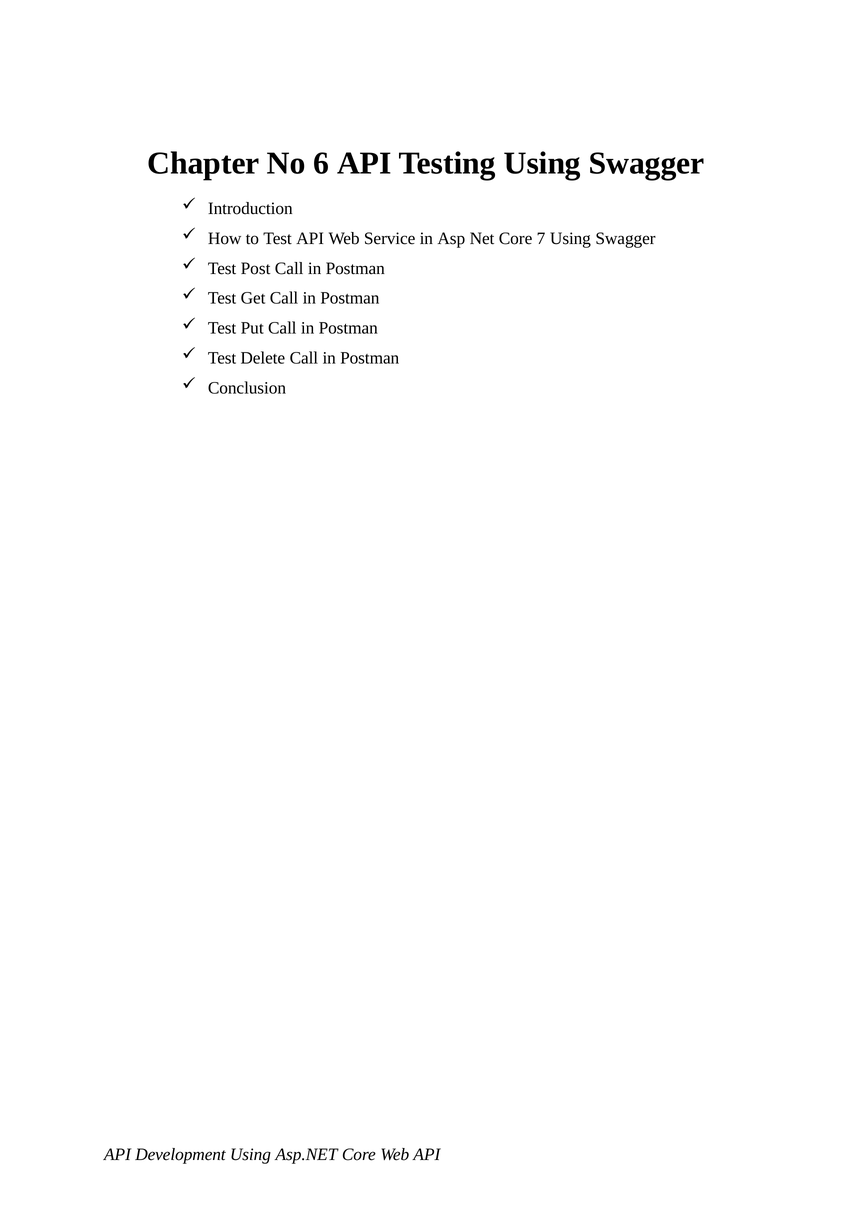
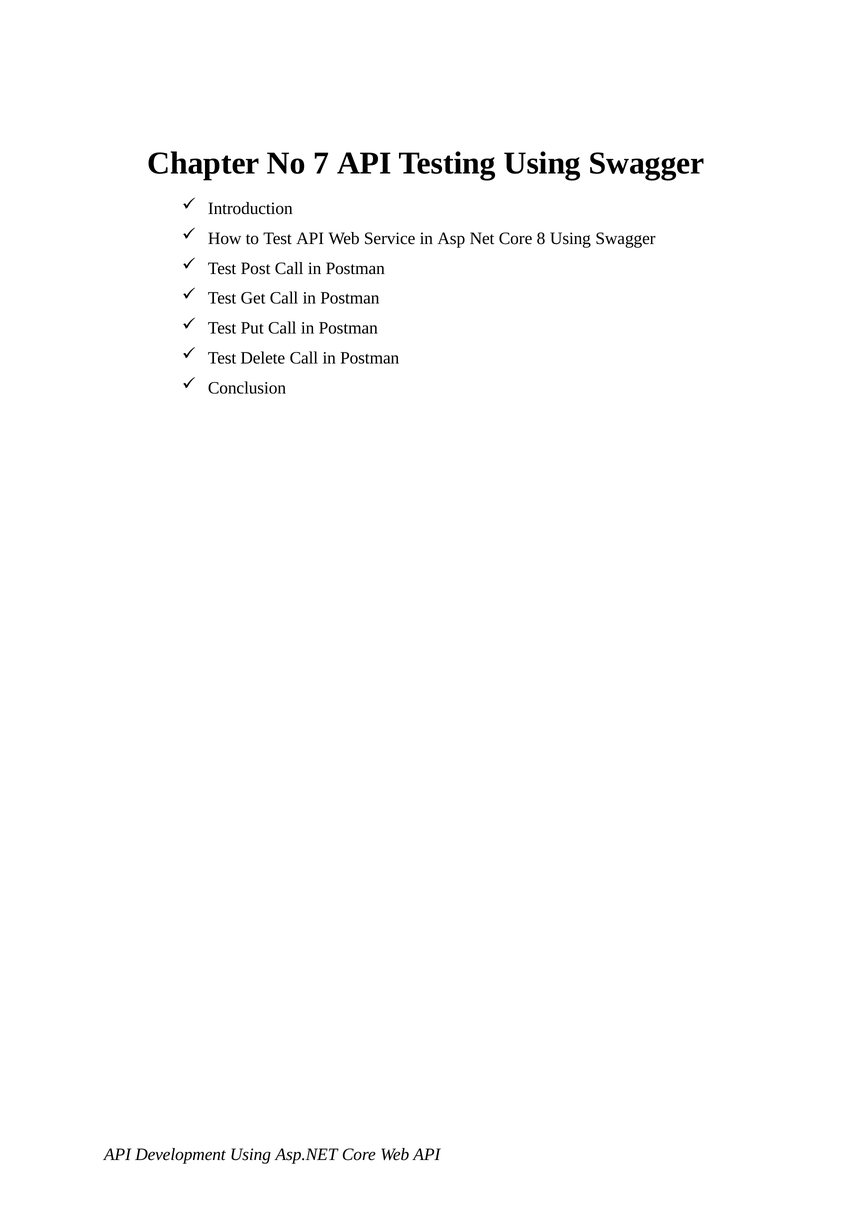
6: 6 -> 7
7: 7 -> 8
